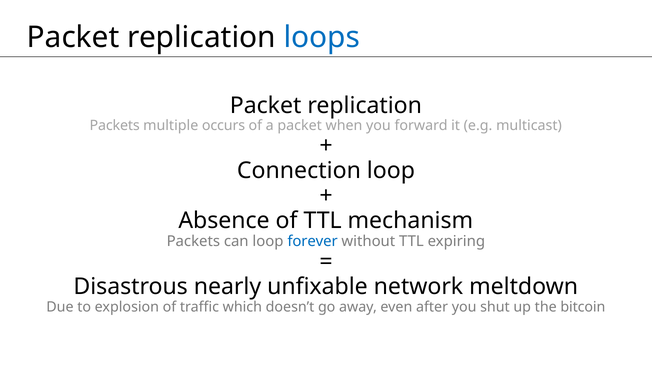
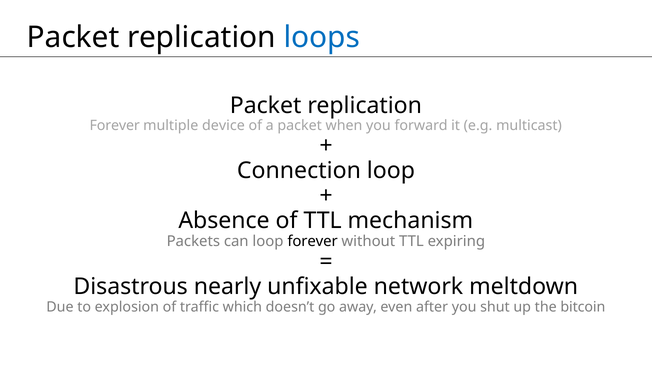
Packets at (115, 126): Packets -> Forever
occurs: occurs -> device
forever at (313, 241) colour: blue -> black
